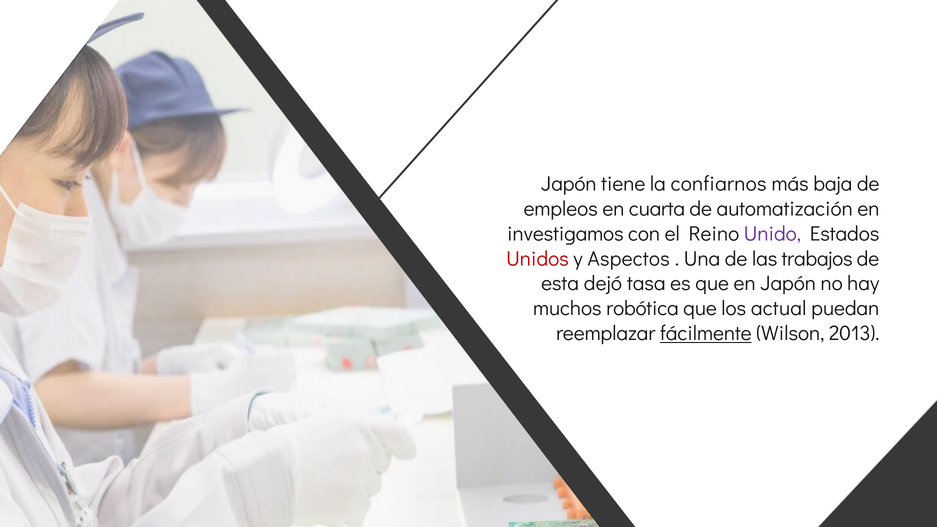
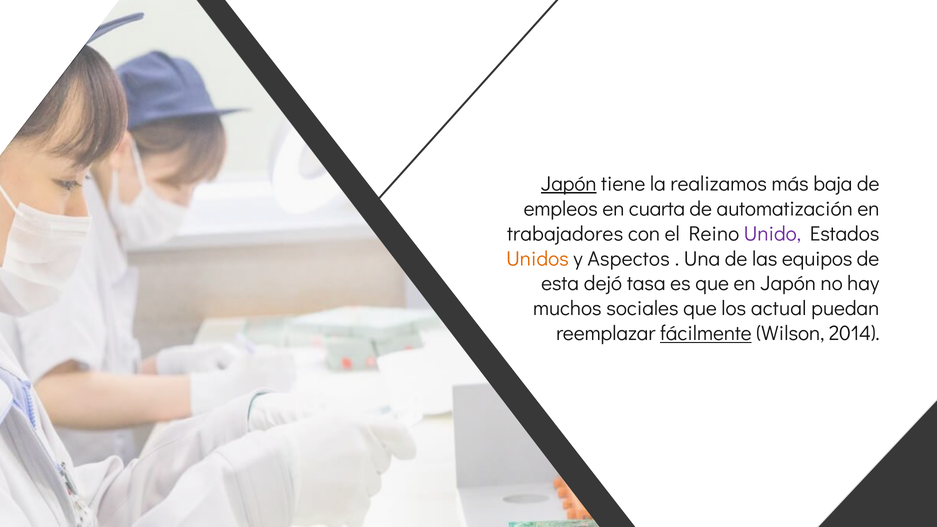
Japón at (569, 184) underline: none -> present
confiarnos: confiarnos -> realizamos
investigamos: investigamos -> trabajadores
Unidos colour: red -> orange
trabajos: trabajos -> equipos
robótica: robótica -> sociales
2013: 2013 -> 2014
